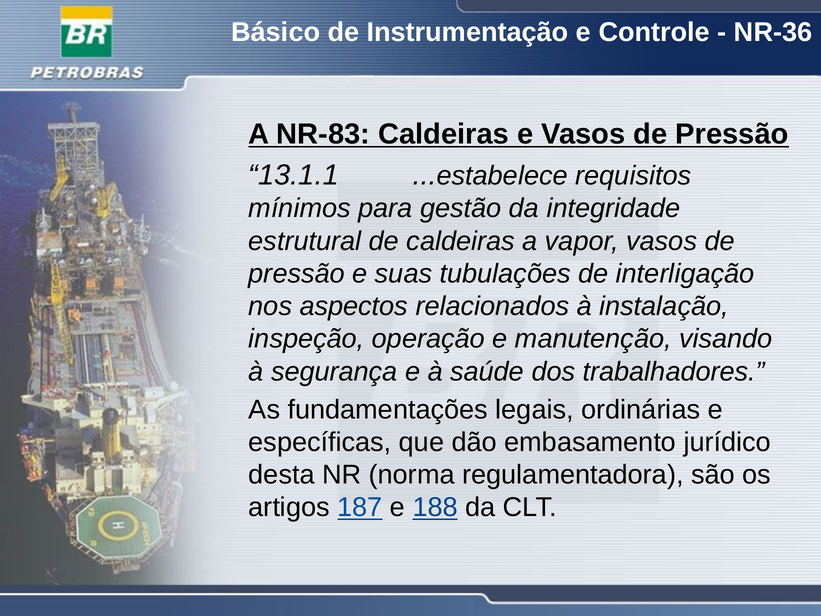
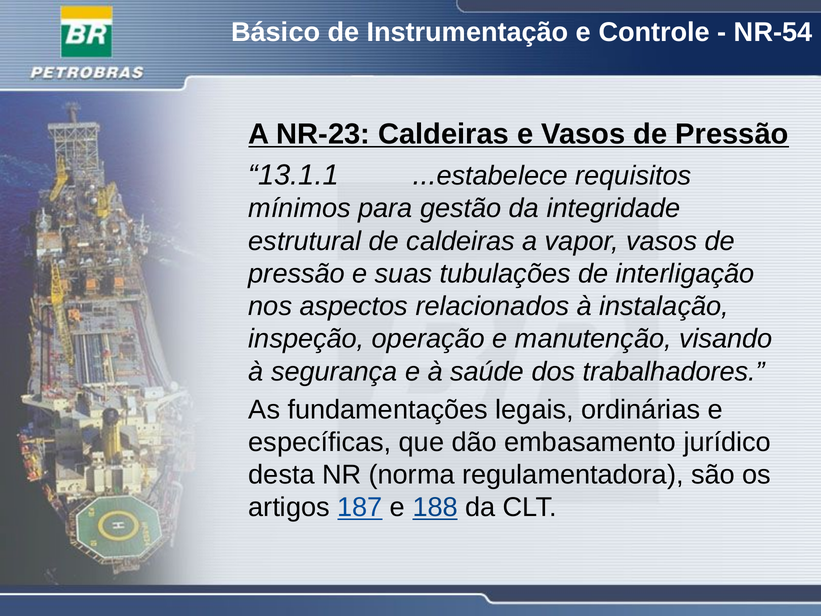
NR-36: NR-36 -> NR-54
NR-83: NR-83 -> NR-23
